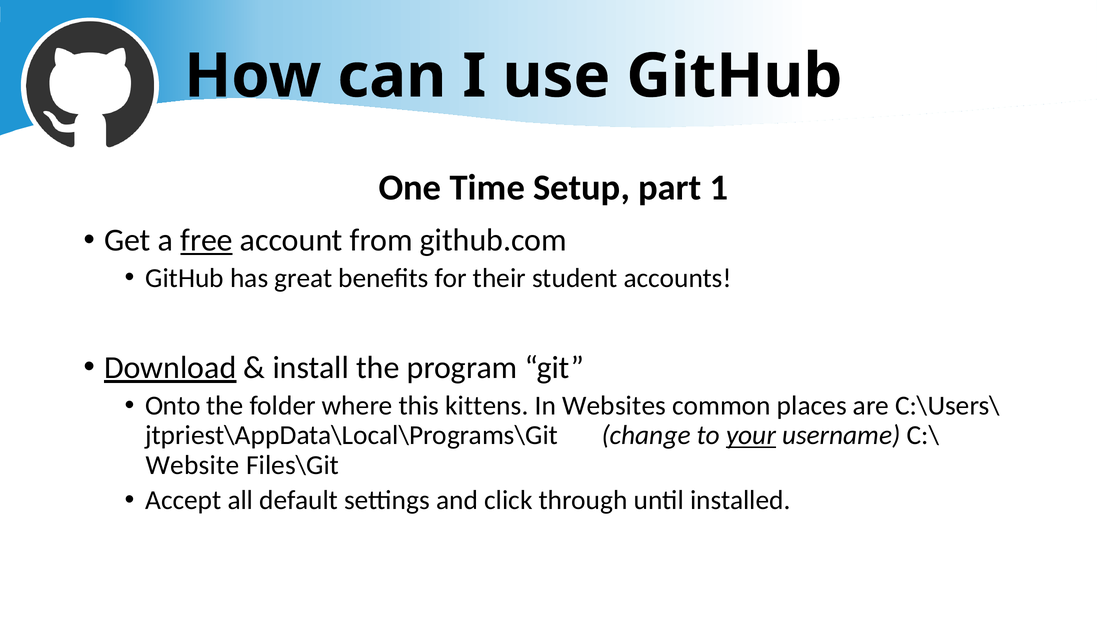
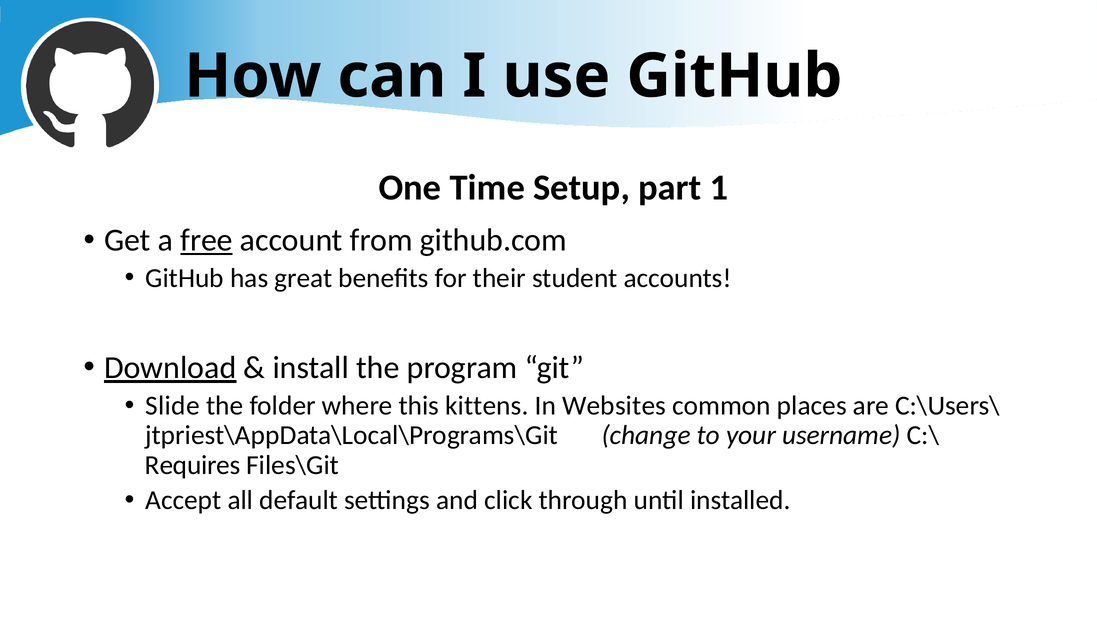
Onto: Onto -> Slide
your underline: present -> none
Website: Website -> Requires
